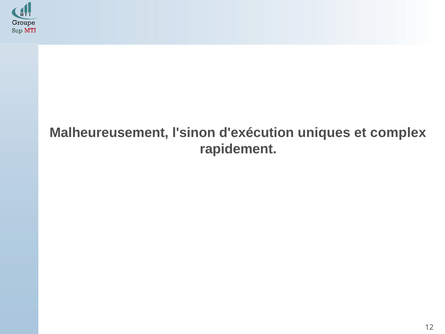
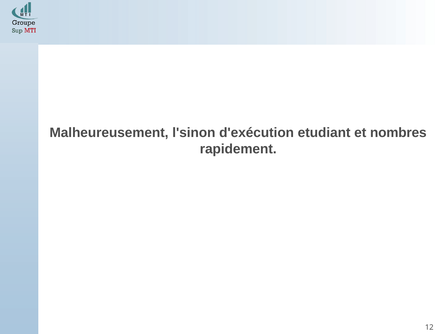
uniques: uniques -> etudiant
complex: complex -> nombres
